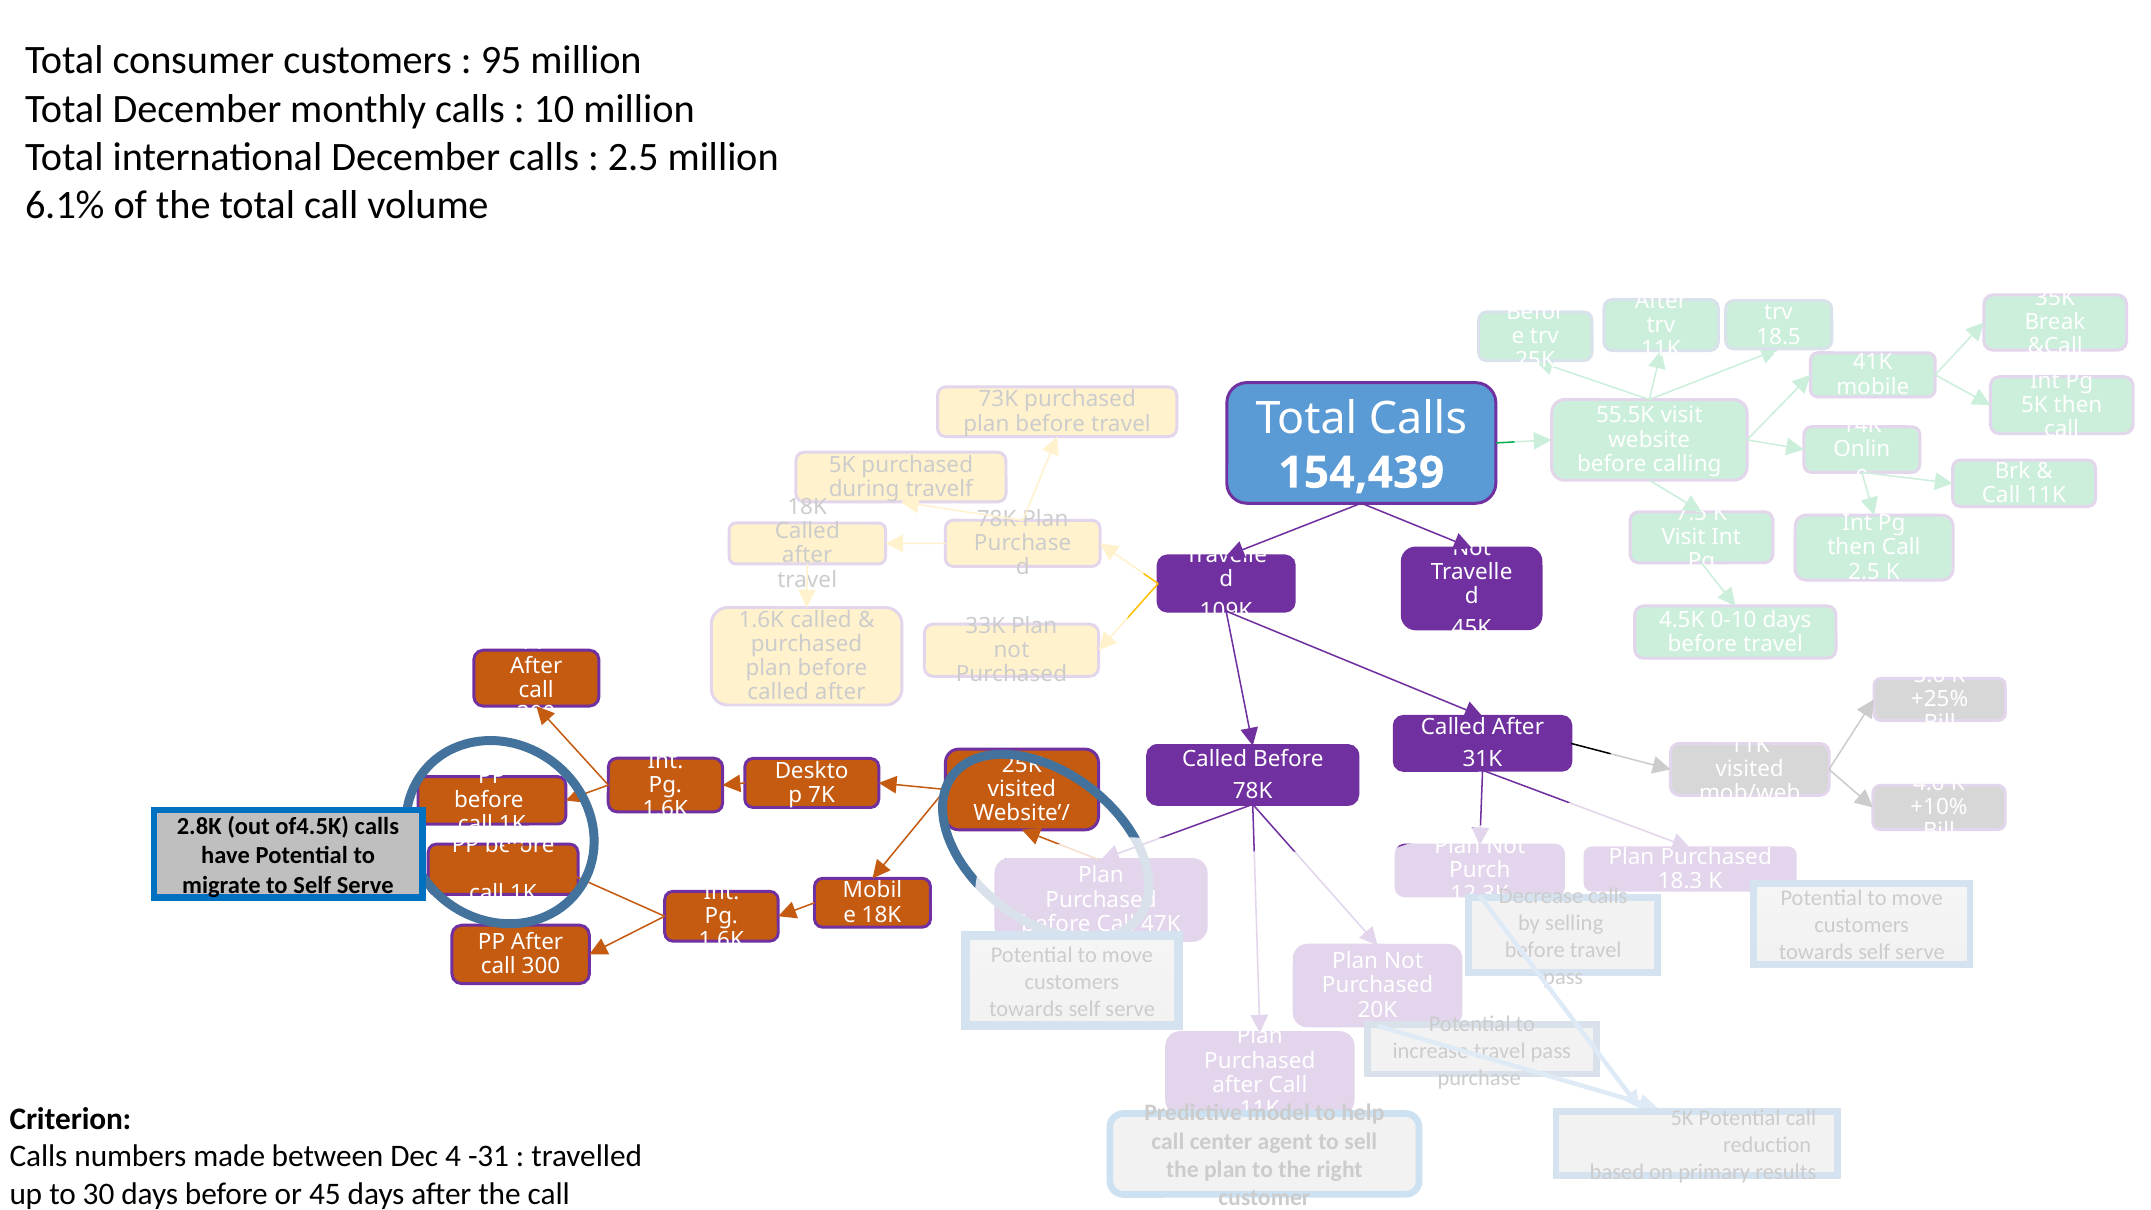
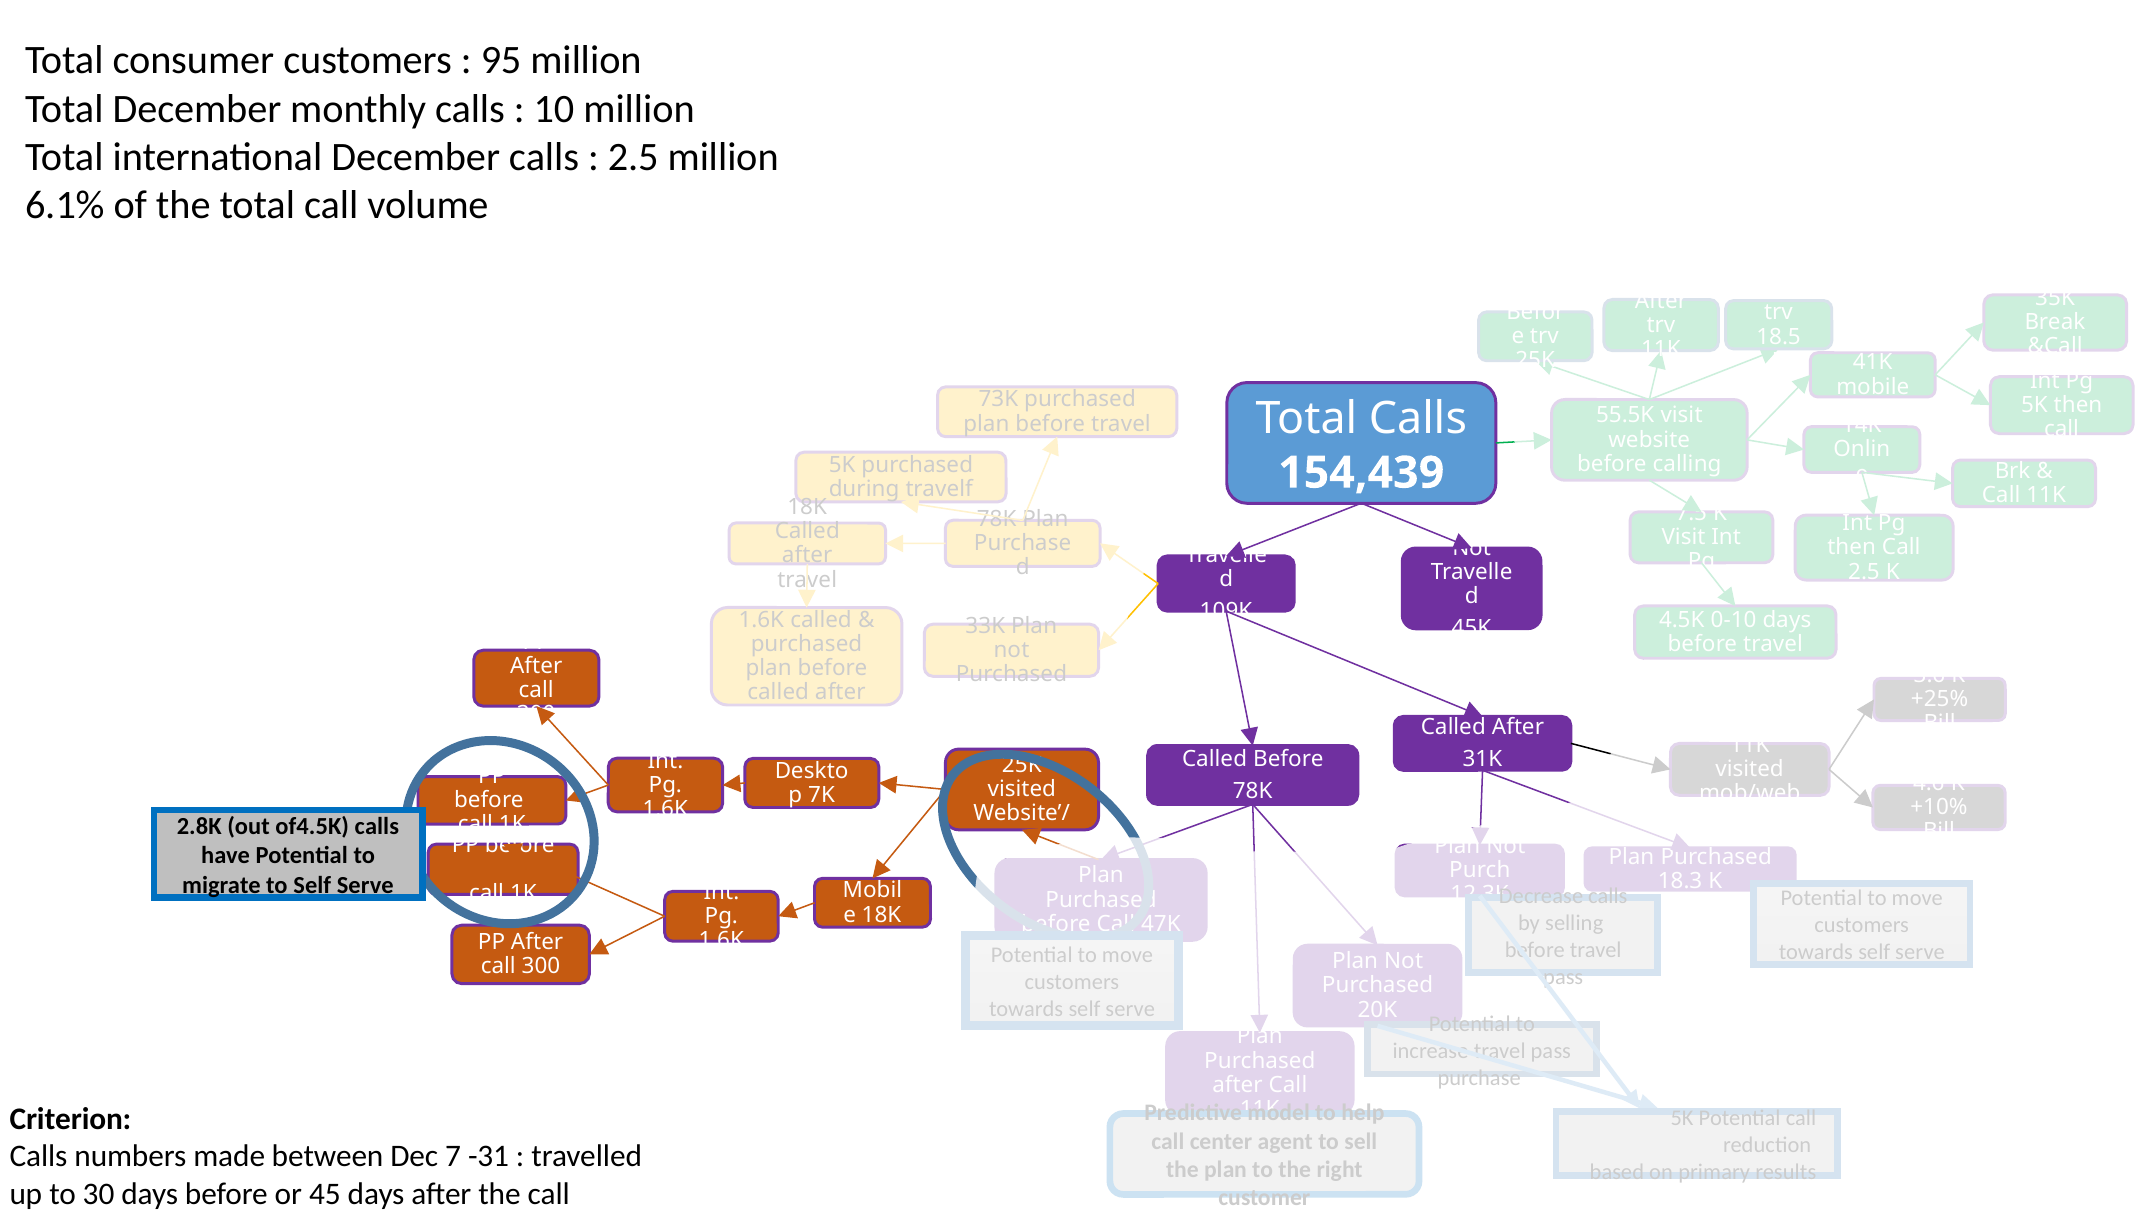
4: 4 -> 7
